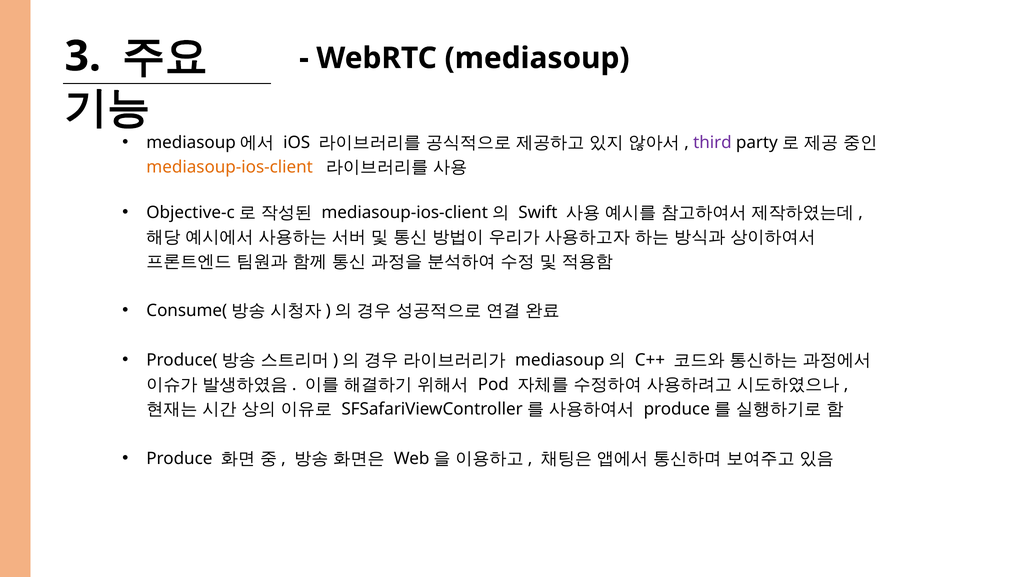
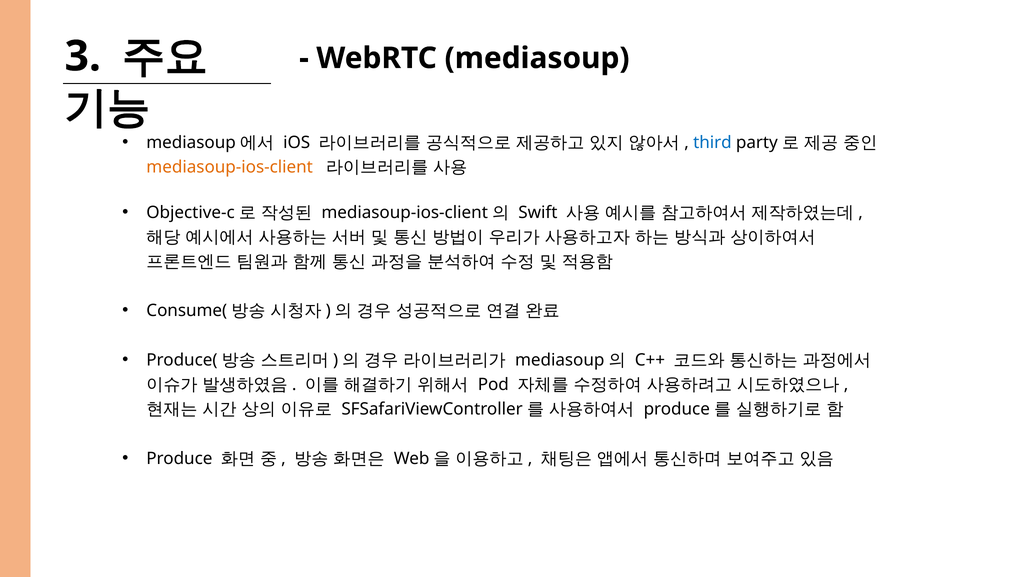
third colour: purple -> blue
